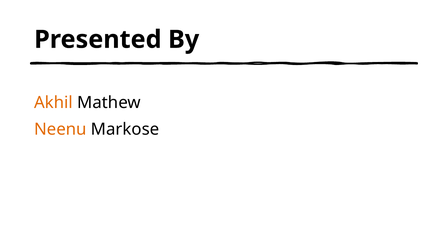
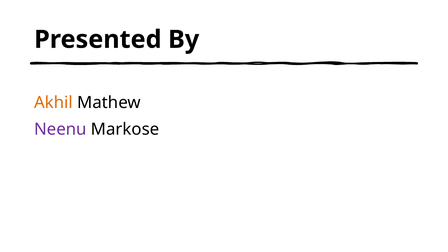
Neenu colour: orange -> purple
